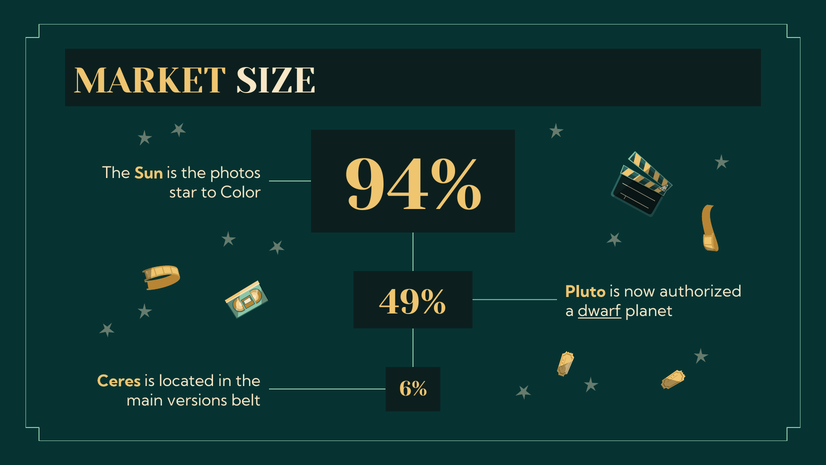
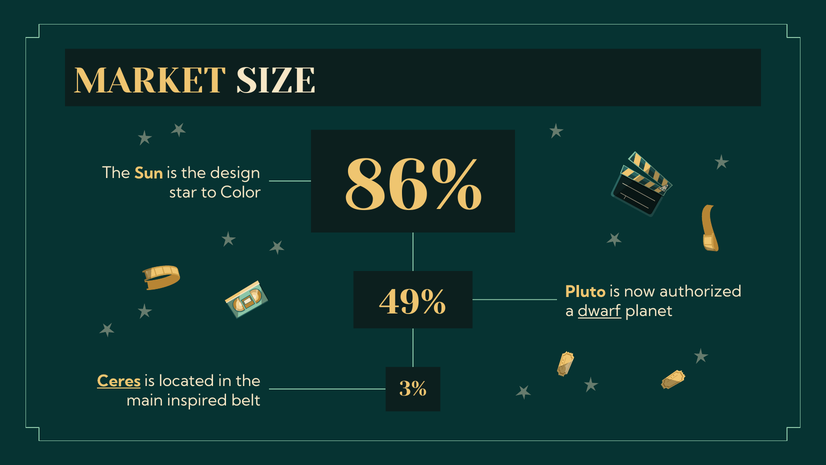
94%: 94% -> 86%
photos: photos -> design
Ceres underline: none -> present
6%: 6% -> 3%
versions: versions -> inspired
